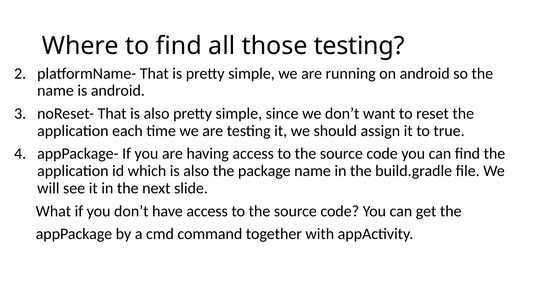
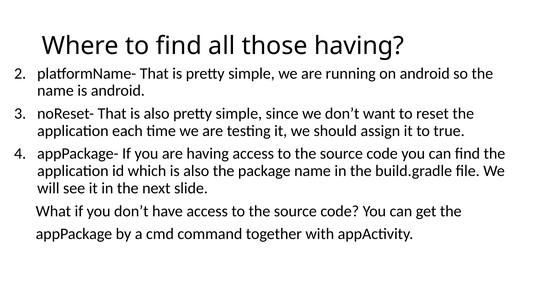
those testing: testing -> having
